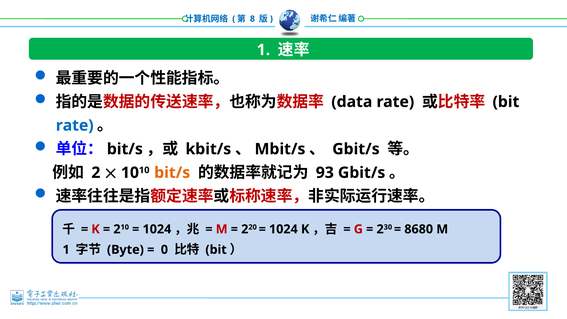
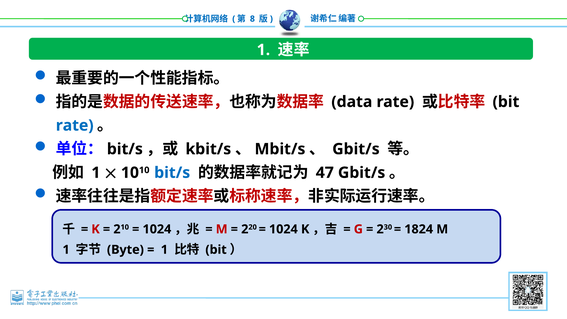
2 at (96, 173): 2 -> 1
bit/s at (172, 173) colour: orange -> blue
93: 93 -> 47
8680: 8680 -> 1824
0 at (164, 250): 0 -> 1
